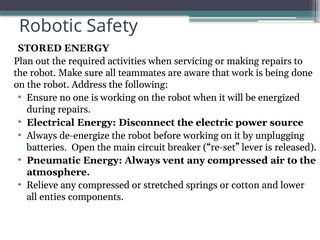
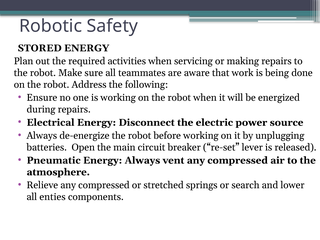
cotton: cotton -> search
